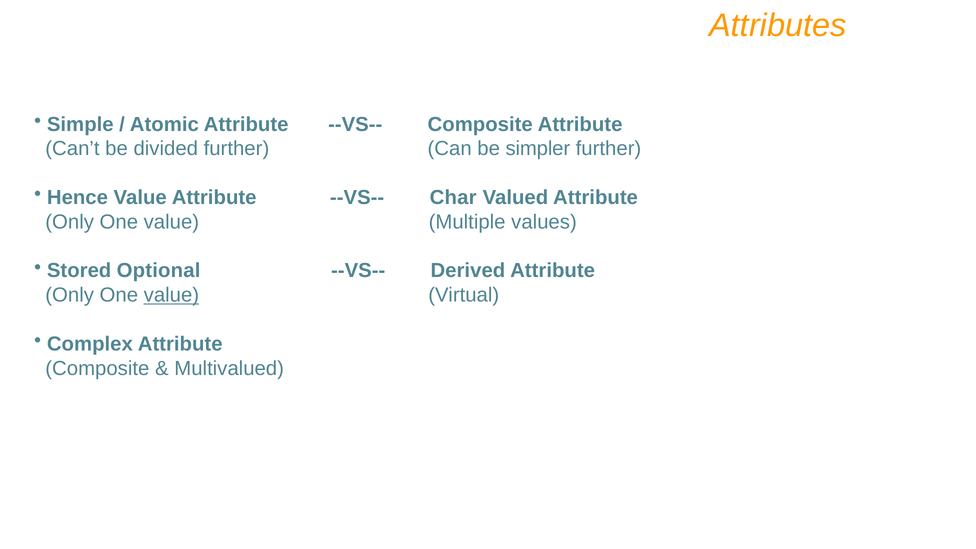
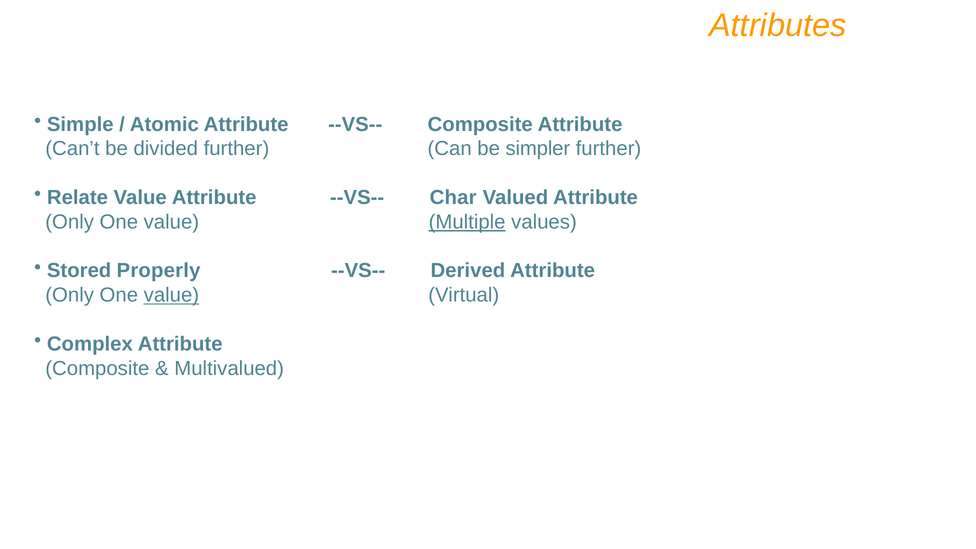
Hence: Hence -> Relate
Multiple underline: none -> present
Optional: Optional -> Properly
